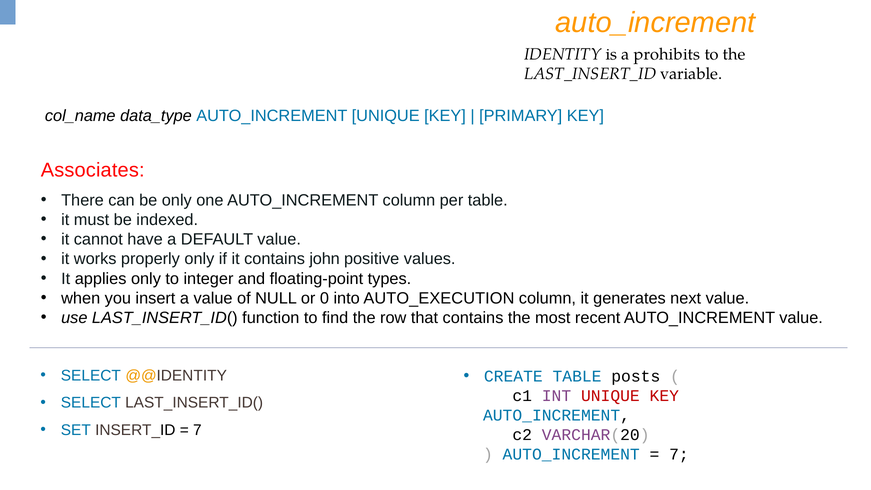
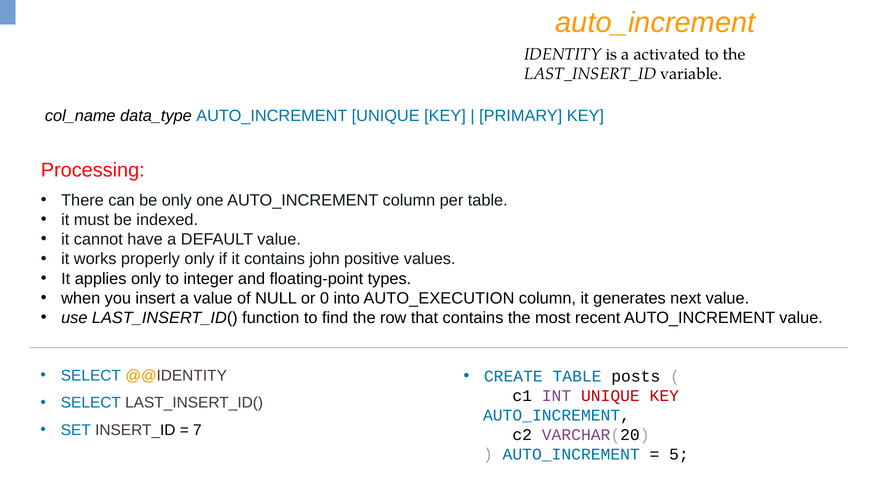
prohibits: prohibits -> activated
Associates: Associates -> Processing
7 at (679, 455): 7 -> 5
